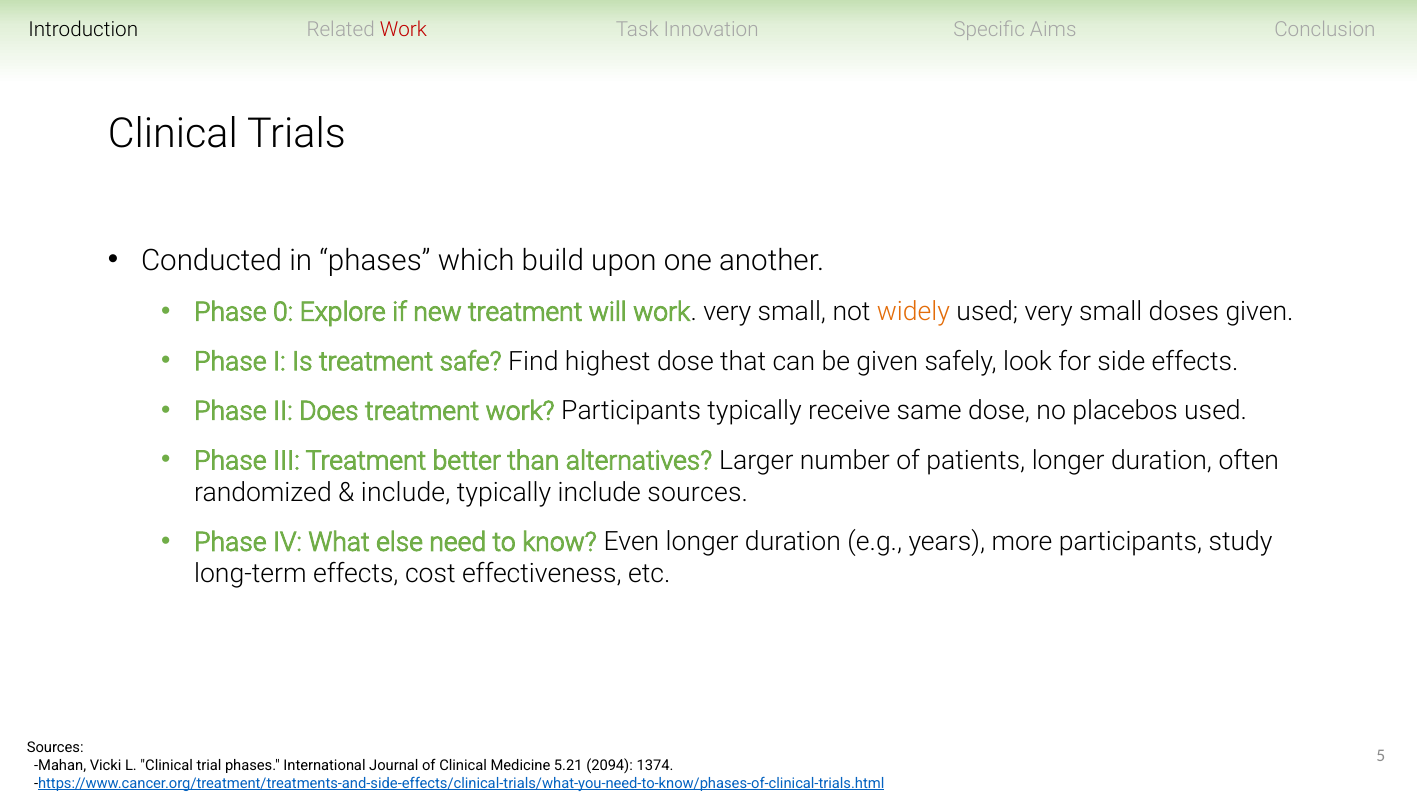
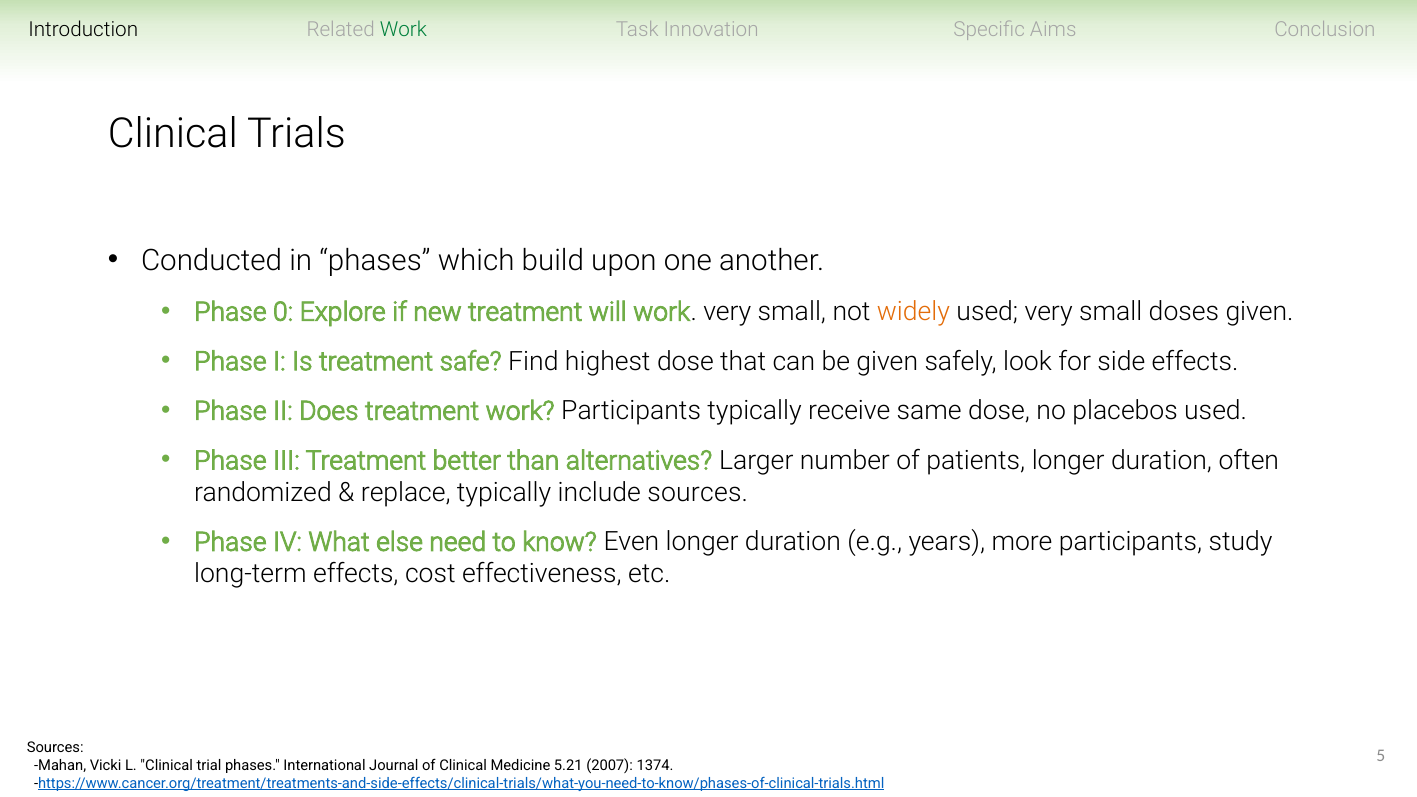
Work at (403, 30) colour: red -> green
include at (406, 493): include -> replace
2094: 2094 -> 2007
